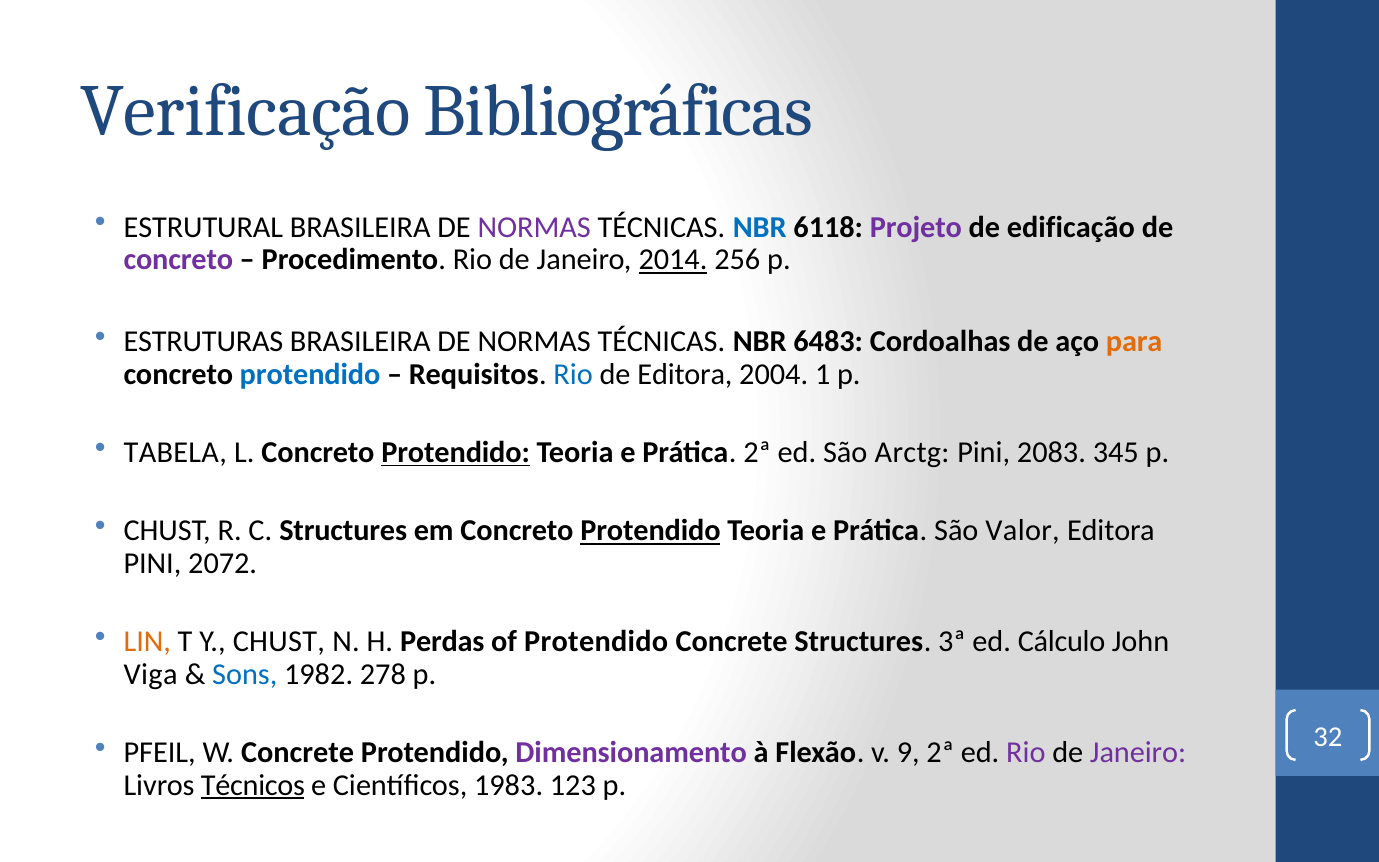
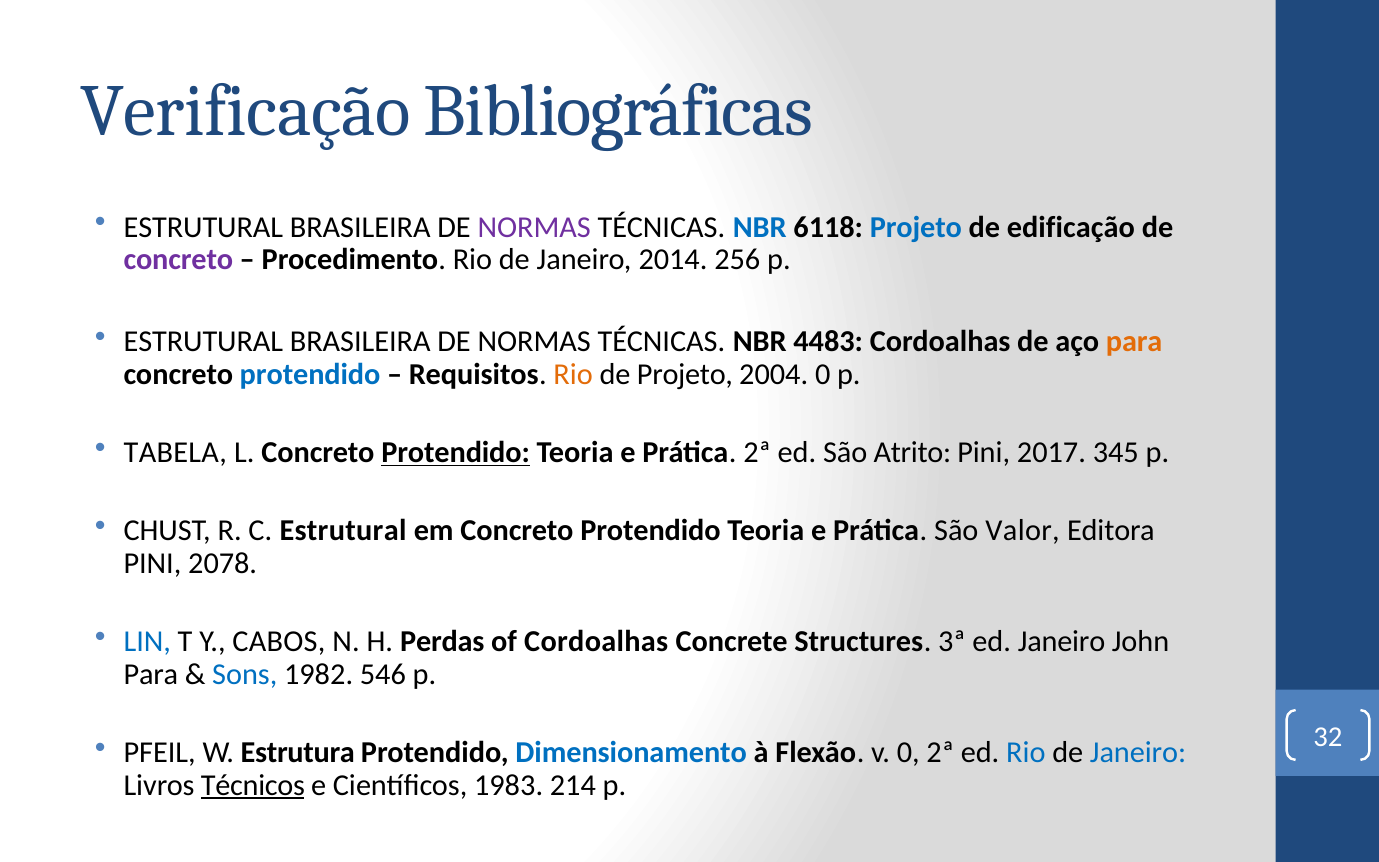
Projeto at (916, 227) colour: purple -> blue
2014 underline: present -> none
ESTRUTURAS at (203, 342): ESTRUTURAS -> ESTRUTURAL
6483: 6483 -> 4483
Rio at (573, 374) colour: blue -> orange
de Editora: Editora -> Projeto
2004 1: 1 -> 0
Arctg: Arctg -> Atrito
2083: 2083 -> 2017
C Structures: Structures -> Estrutural
Protendido at (650, 531) underline: present -> none
2072: 2072 -> 2078
LIN colour: orange -> blue
Y CHUST: CHUST -> CABOS
of Protendido: Protendido -> Cordoalhas
ed Cálculo: Cálculo -> Janeiro
Viga at (151, 674): Viga -> Para
278: 278 -> 546
W Concrete: Concrete -> Estrutura
Dimensionamento colour: purple -> blue
v 9: 9 -> 0
Rio at (1026, 752) colour: purple -> blue
Janeiro at (1138, 752) colour: purple -> blue
123: 123 -> 214
